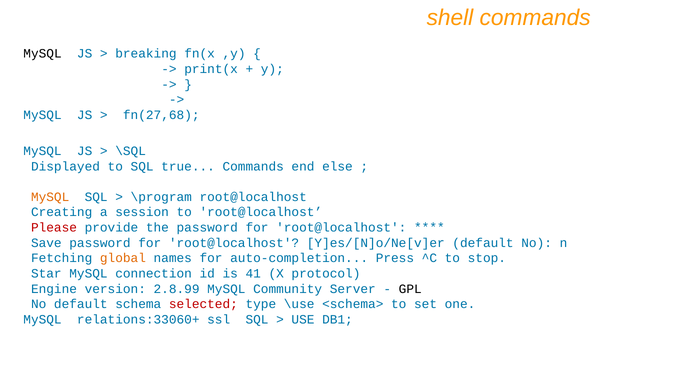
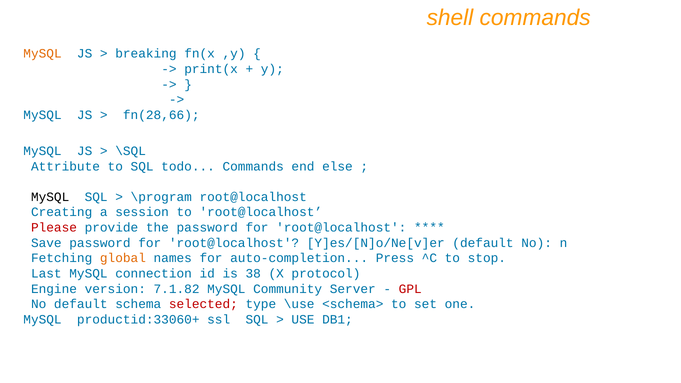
MySQL at (43, 54) colour: black -> orange
fn(27,68: fn(27,68 -> fn(28,66
Displayed: Displayed -> Attribute
true: true -> todo
MySQL at (50, 197) colour: orange -> black
Star: Star -> Last
41: 41 -> 38
2.8.99: 2.8.99 -> 7.1.82
GPL colour: black -> red
relations:33060+: relations:33060+ -> productid:33060+
